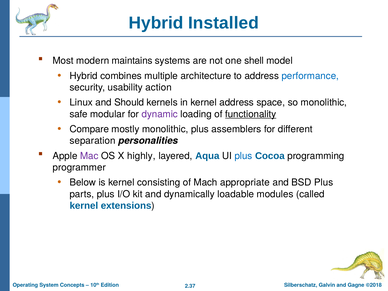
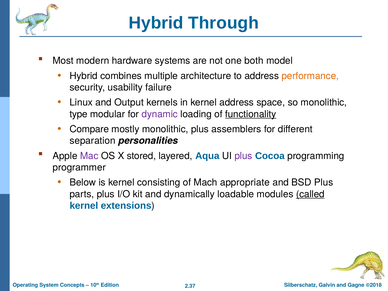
Installed: Installed -> Through
maintains: maintains -> hardware
shell: shell -> both
performance colour: blue -> orange
action: action -> failure
Should: Should -> Output
safe: safe -> type
highly: highly -> stored
plus at (243, 156) colour: blue -> purple
called underline: none -> present
